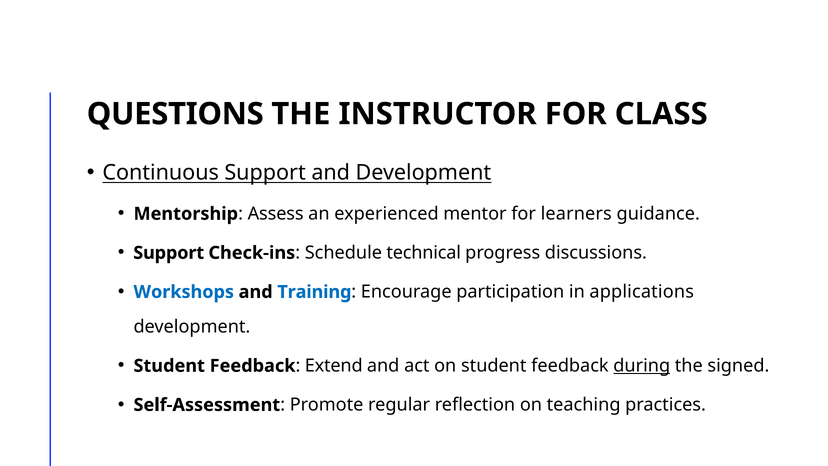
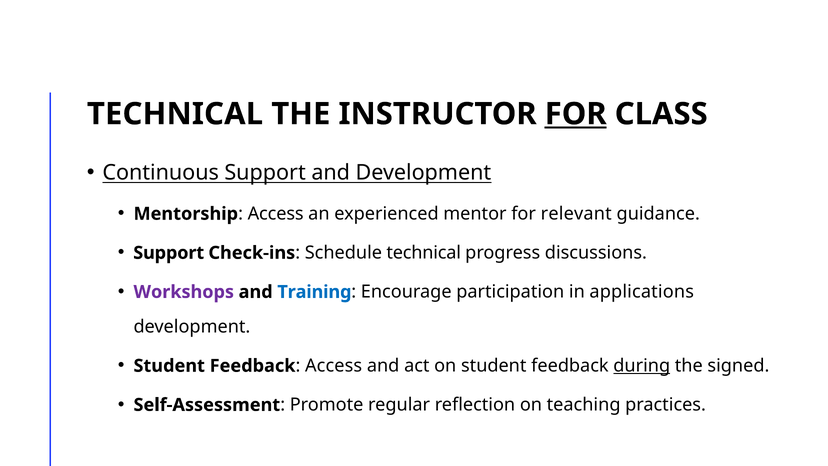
QUESTIONS at (175, 114): QUESTIONS -> TECHNICAL
FOR at (576, 114) underline: none -> present
Assess at (276, 214): Assess -> Access
learners: learners -> relevant
Workshops colour: blue -> purple
Extend at (334, 366): Extend -> Access
